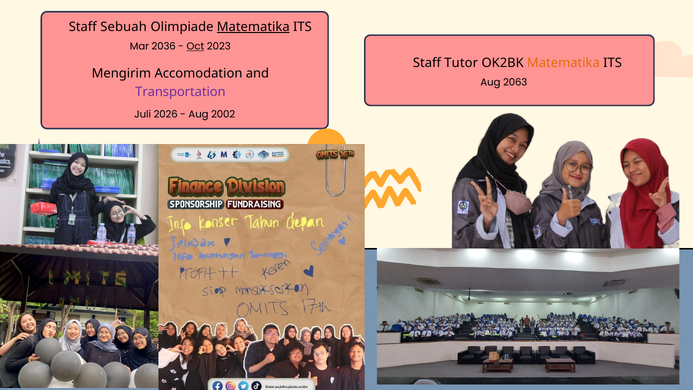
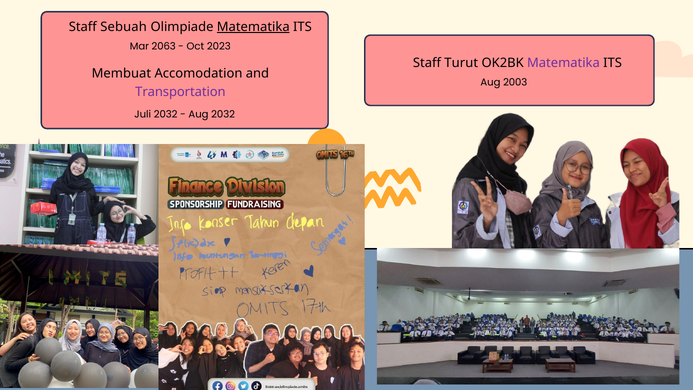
2036: 2036 -> 2063
Oct underline: present -> none
Tutor: Tutor -> Turut
Matematika at (563, 63) colour: orange -> purple
Mengirim: Mengirim -> Membuat
2063: 2063 -> 2003
Juli 2026: 2026 -> 2032
Aug 2002: 2002 -> 2032
